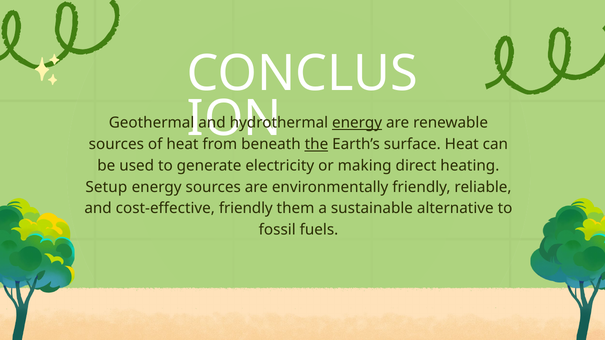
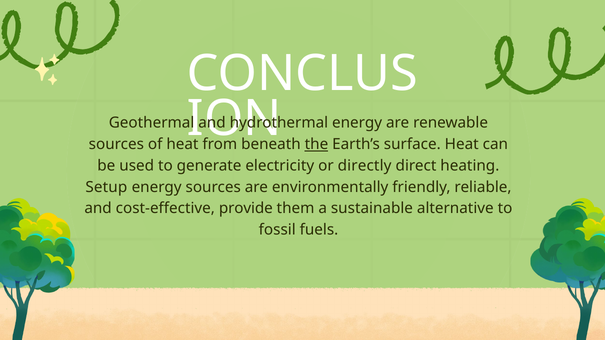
energy at (357, 123) underline: present -> none
making: making -> directly
cost-effective friendly: friendly -> provide
